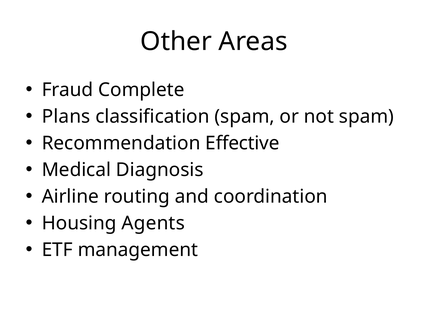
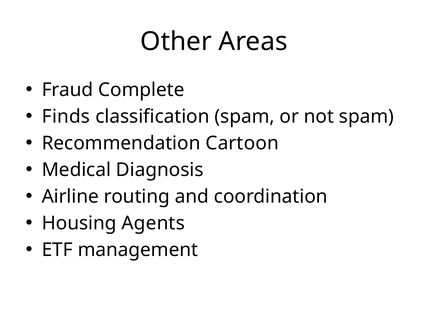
Plans: Plans -> Finds
Effective: Effective -> Cartoon
